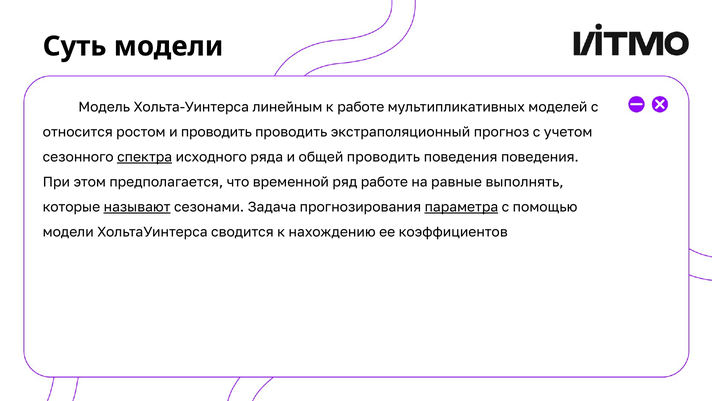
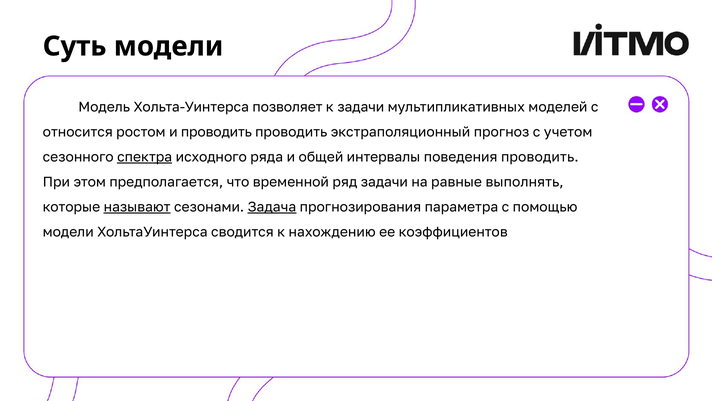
линейным: линейным -> позволяет
к работе: работе -> задачи
общей проводить: проводить -> интервалы
поведения поведения: поведения -> проводить
ряд работе: работе -> задачи
Задача underline: none -> present
параметра underline: present -> none
